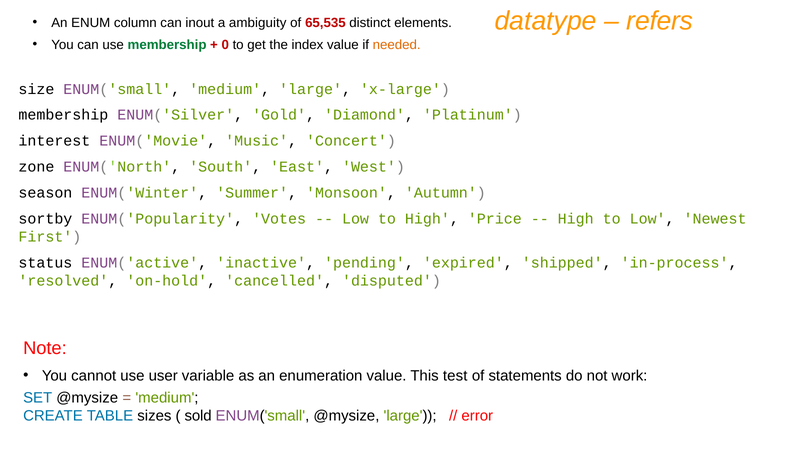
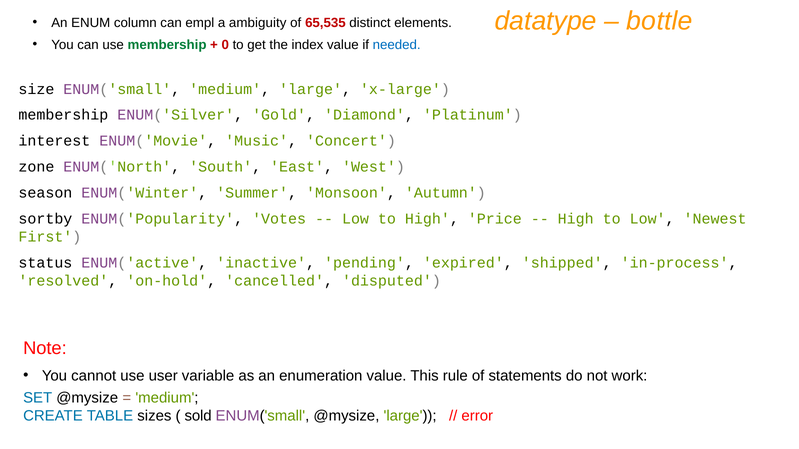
refers: refers -> bottle
inout: inout -> empl
needed colour: orange -> blue
test: test -> rule
